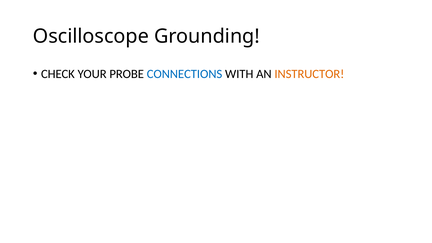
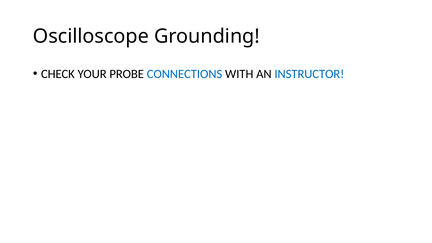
INSTRUCTOR colour: orange -> blue
